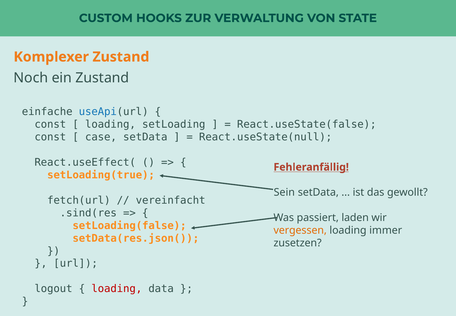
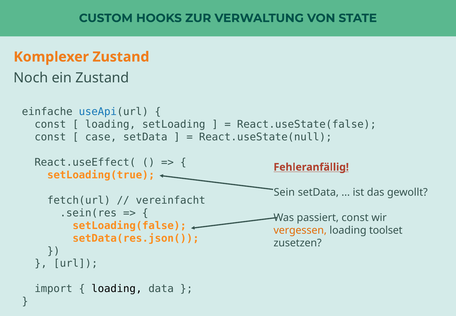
.sind(res: .sind(res -> .sein(res
passiert laden: laden -> const
immer: immer -> toolset
logout: logout -> import
loading at (117, 289) colour: red -> black
